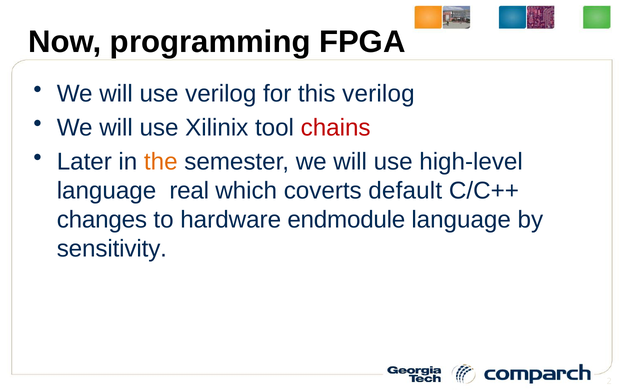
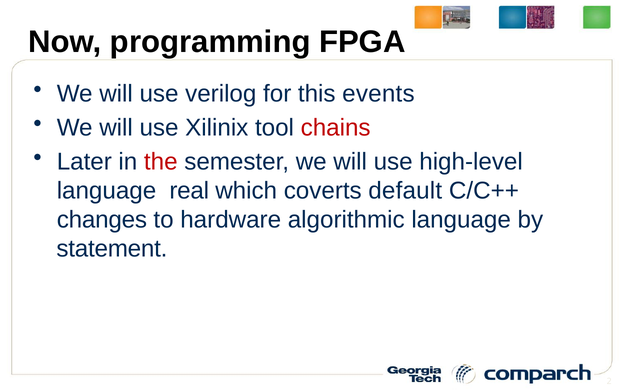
this verilog: verilog -> events
the colour: orange -> red
endmodule: endmodule -> algorithmic
sensitivity: sensitivity -> statement
